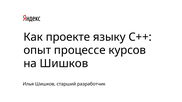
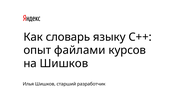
проекте: проекте -> словарь
процессе: процессе -> файлами
